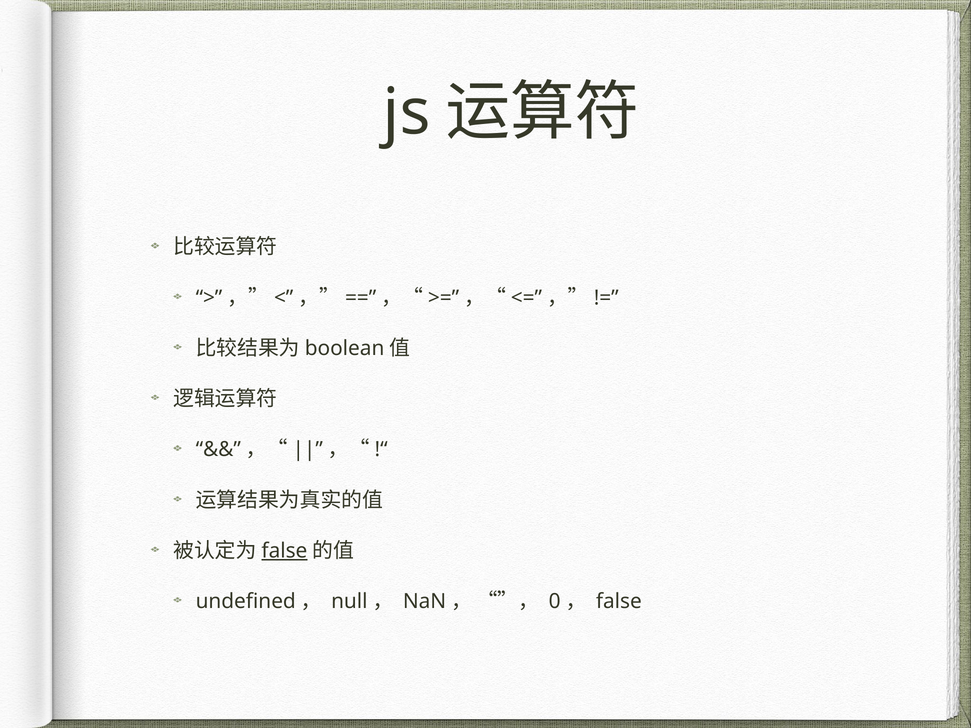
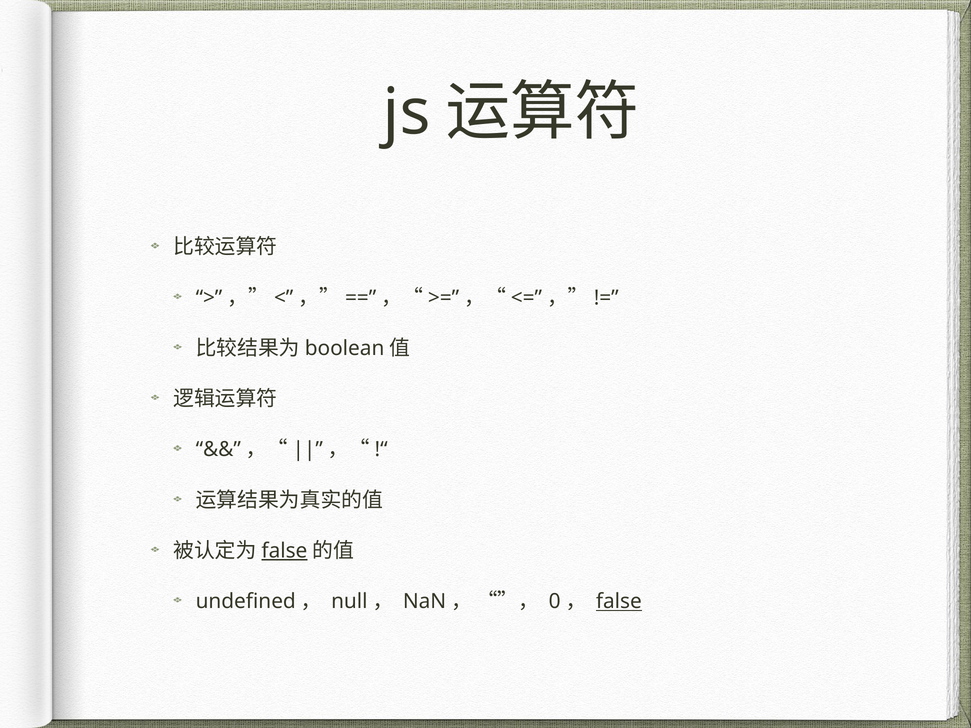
false at (619, 602) underline: none -> present
